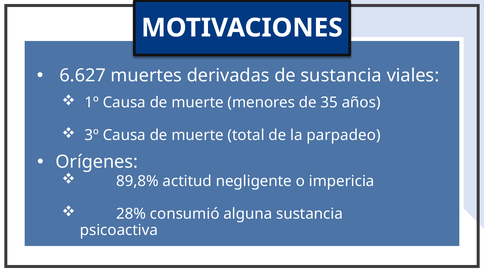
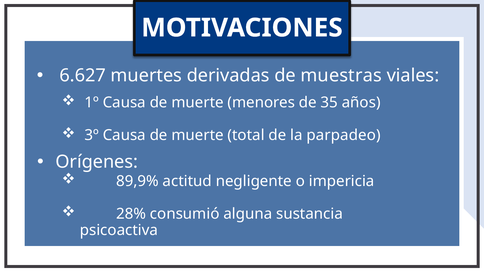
de sustancia: sustancia -> muestras
89,8%: 89,8% -> 89,9%
